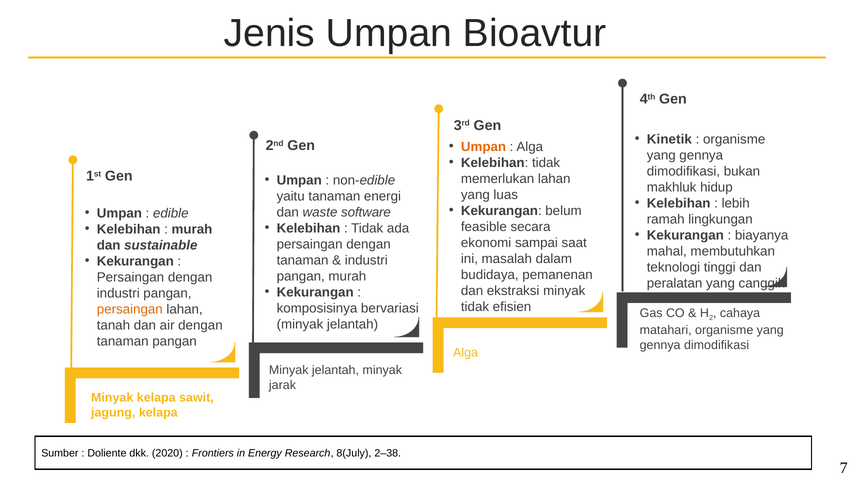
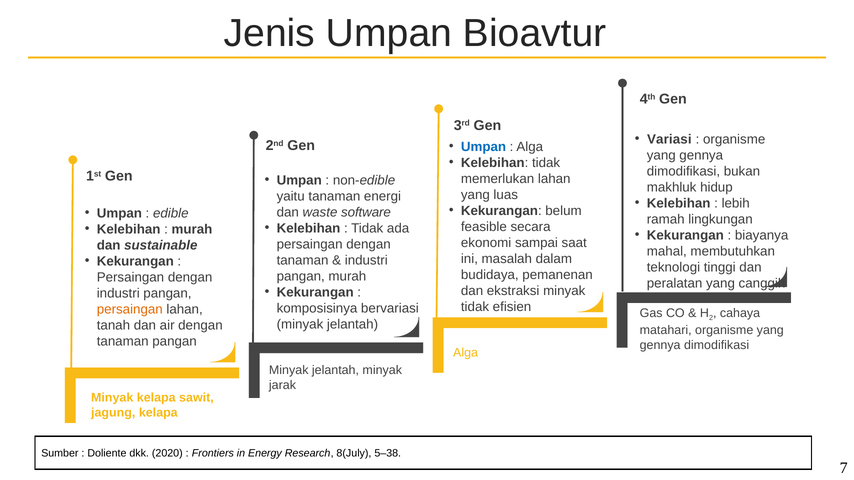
Kinetik: Kinetik -> Variasi
Umpan at (484, 147) colour: orange -> blue
2–38: 2–38 -> 5–38
